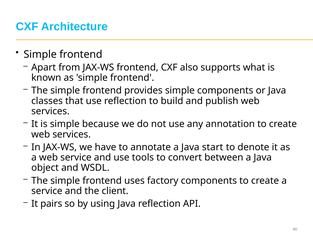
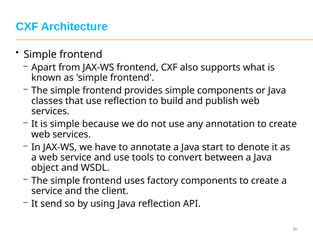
pairs: pairs -> send
